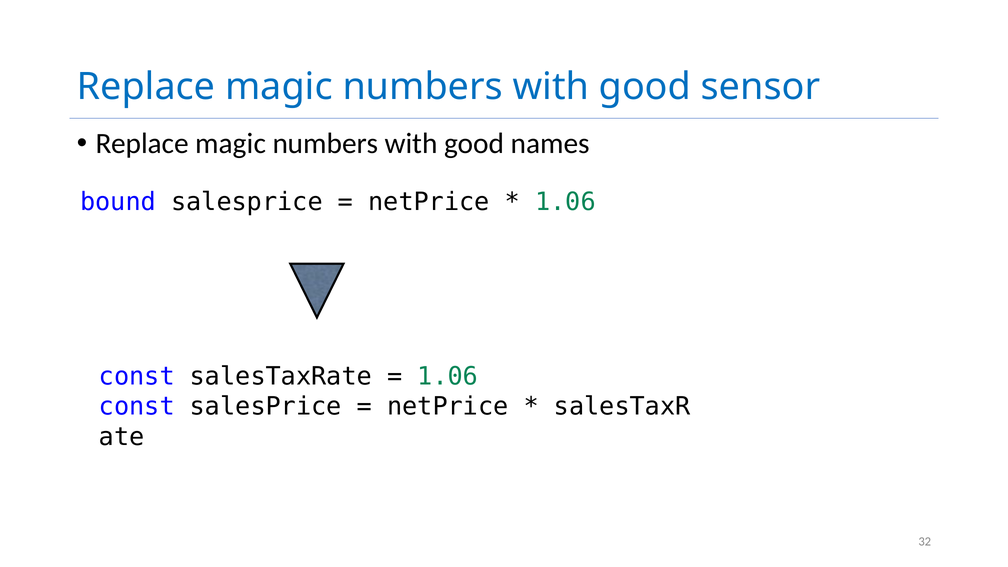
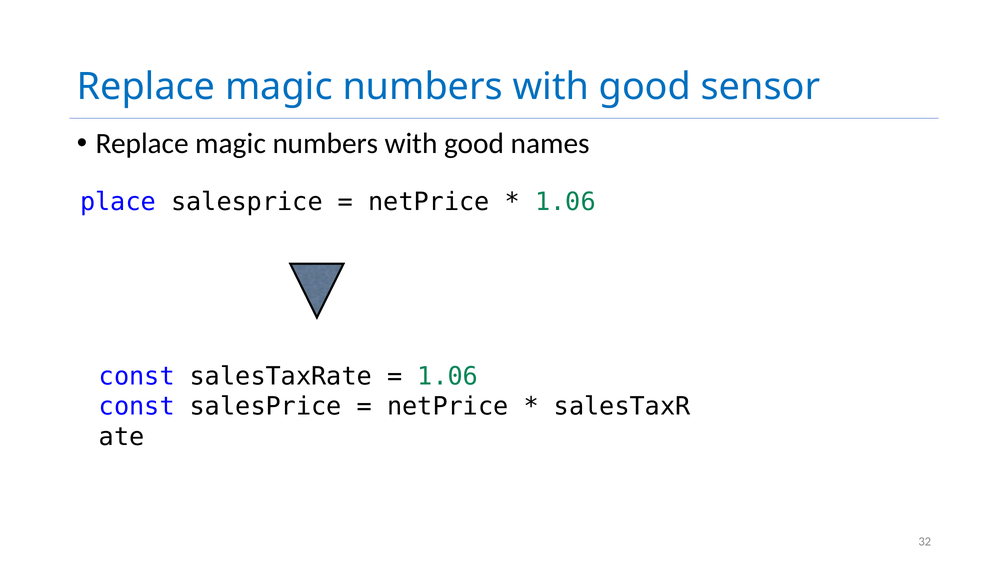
bound: bound -> place
